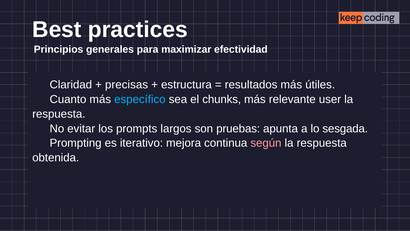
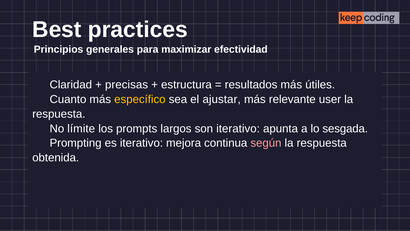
específico colour: light blue -> yellow
chunks: chunks -> ajustar
evitar: evitar -> límite
son pruebas: pruebas -> iterativo
